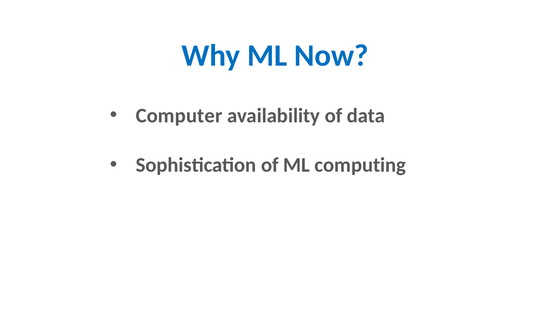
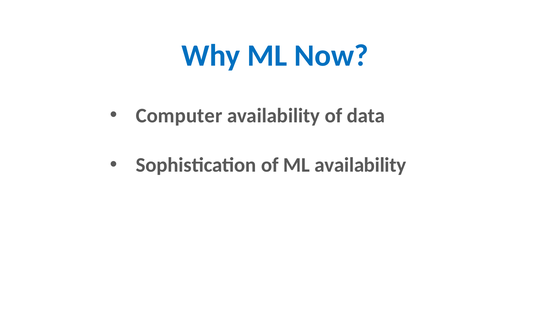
ML computing: computing -> availability
